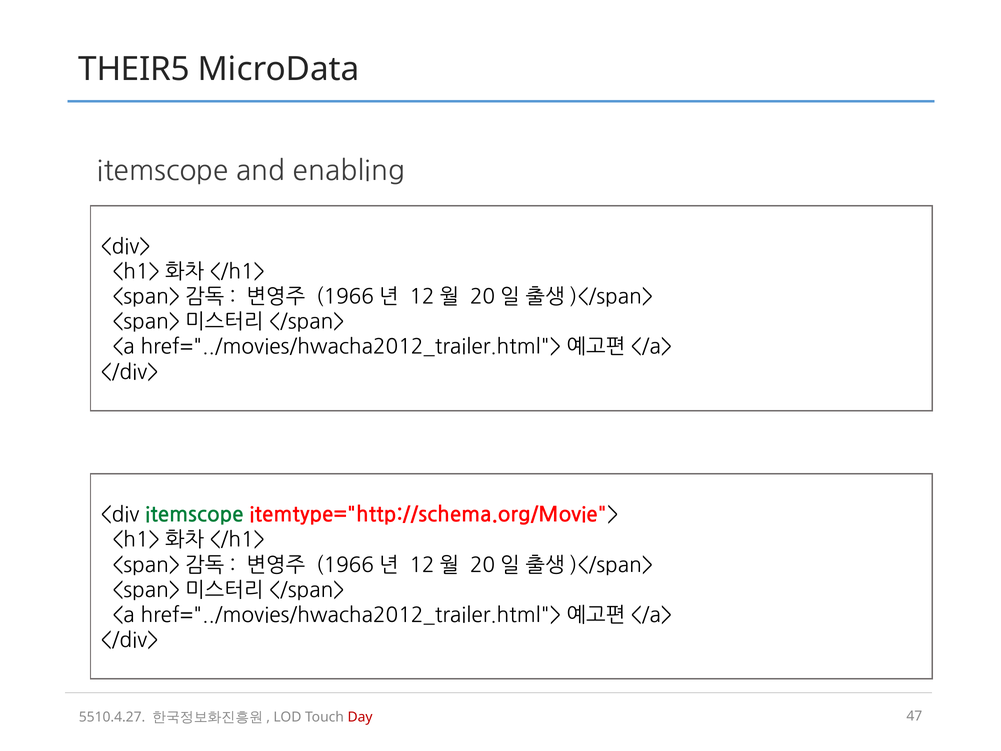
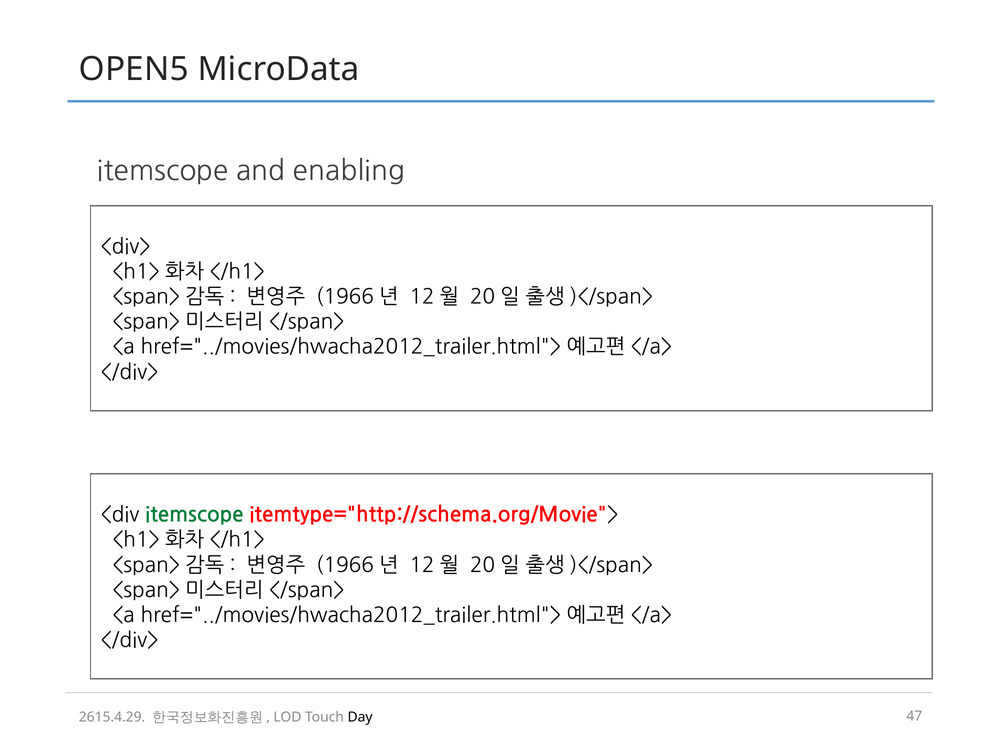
THEIR5: THEIR5 -> OPEN5
5510.4.27: 5510.4.27 -> 2615.4.29
Day colour: red -> black
